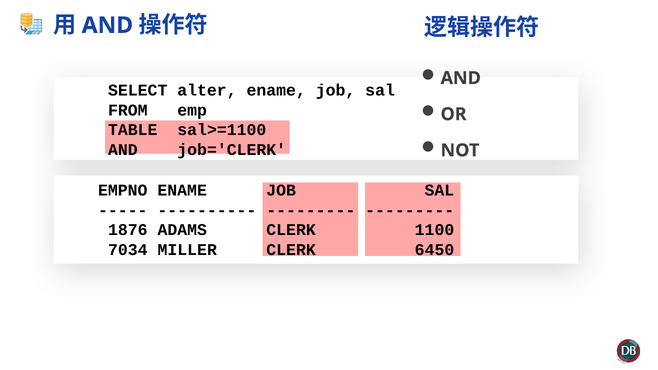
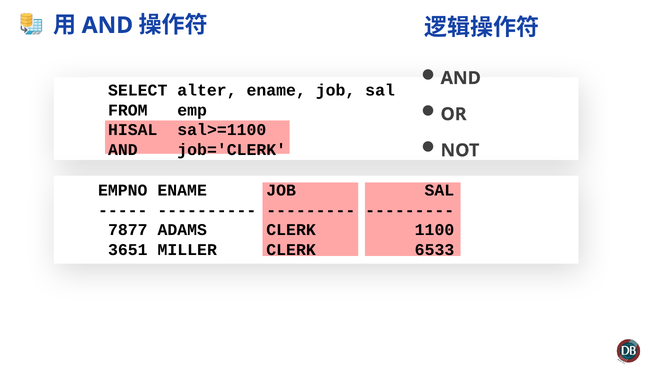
TABLE: TABLE -> HISAL
1876: 1876 -> 7877
7034: 7034 -> 3651
6450: 6450 -> 6533
